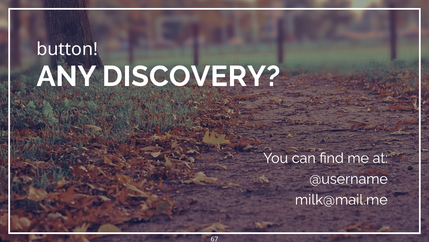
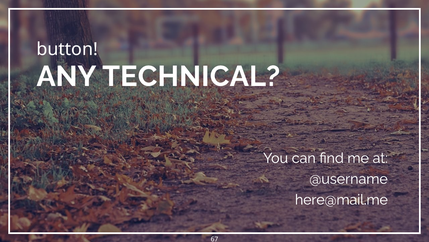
DISCOVERY: DISCOVERY -> TECHNICAL
milk@mail.me: milk@mail.me -> here@mail.me
